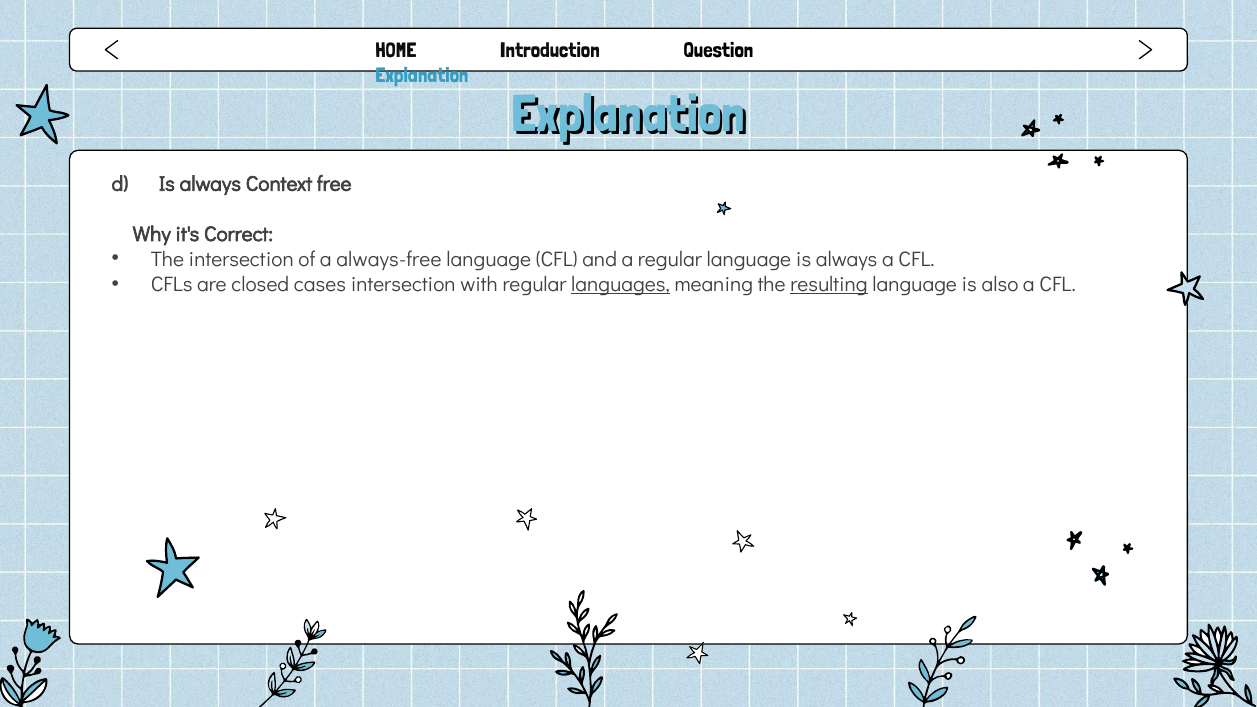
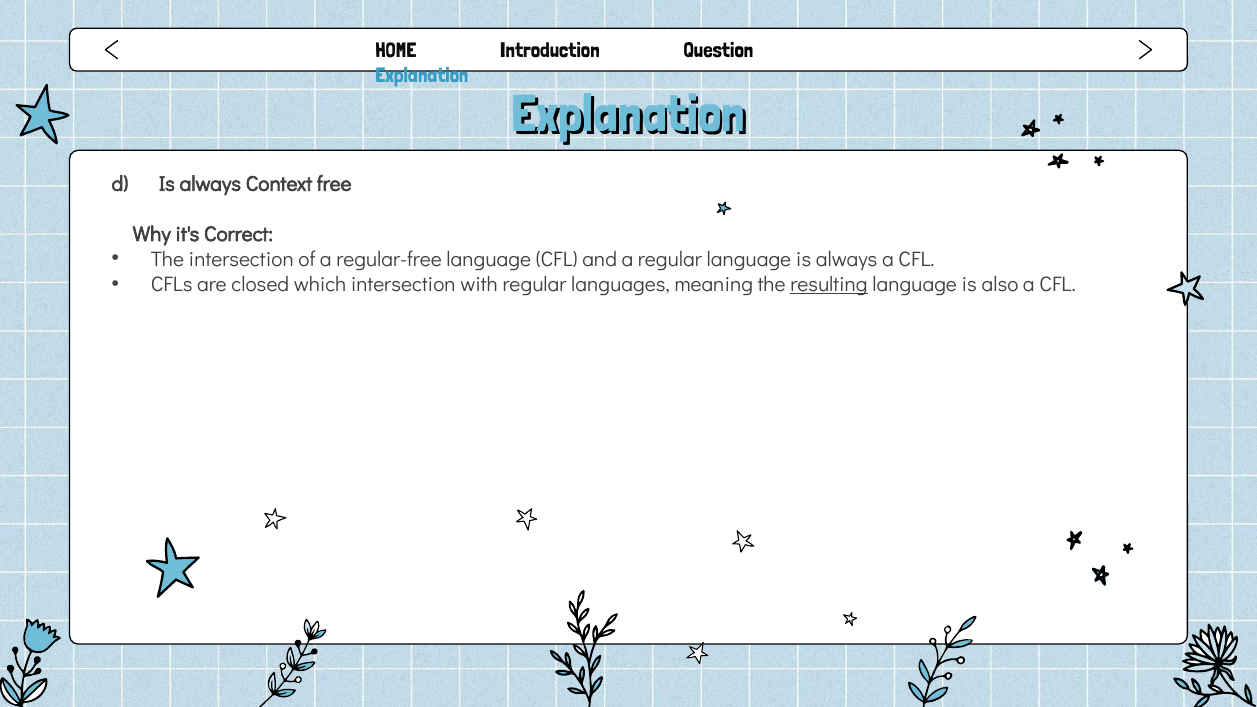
always-free: always-free -> regular-free
cases: cases -> which
languages underline: present -> none
